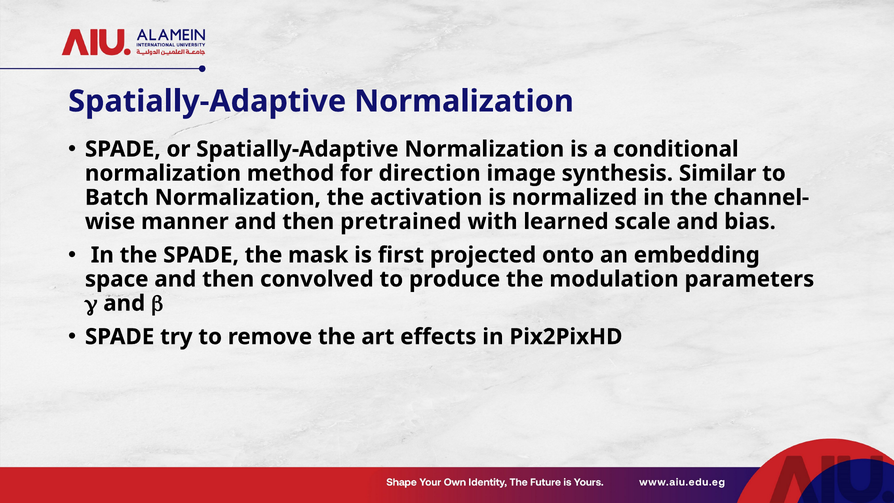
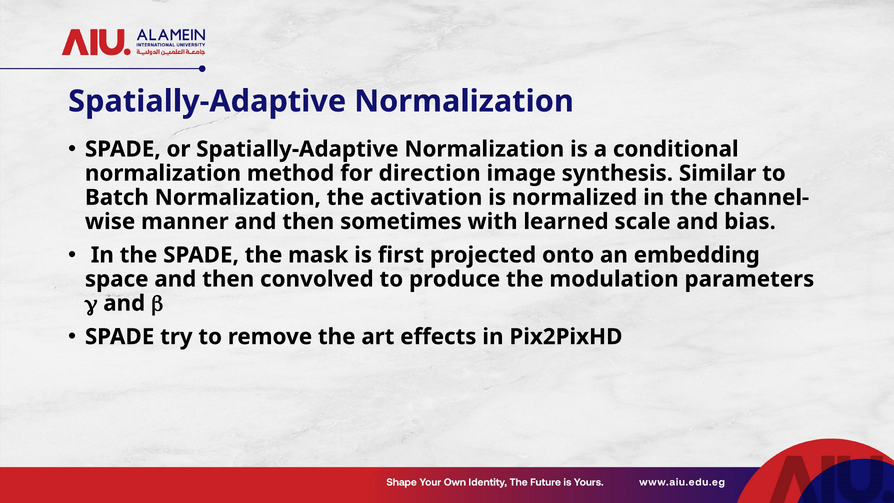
pretrained: pretrained -> sometimes
